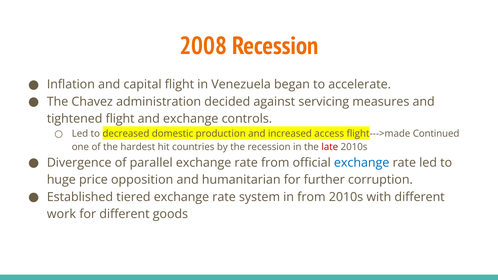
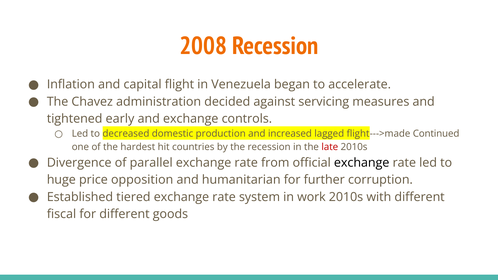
tightened flight: flight -> early
access: access -> lagged
exchange at (362, 163) colour: blue -> black
in from: from -> work
work: work -> fiscal
